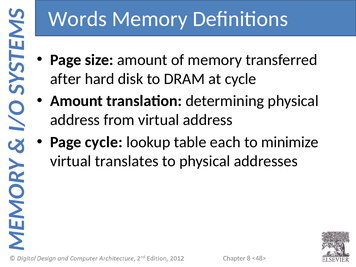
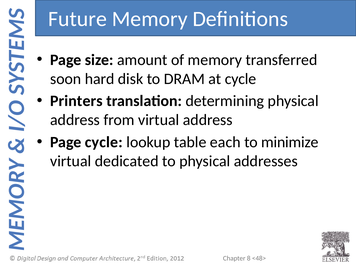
Words: Words -> Future
after: after -> soon
Amount at (77, 101): Amount -> Printers
translates: translates -> dedicated
